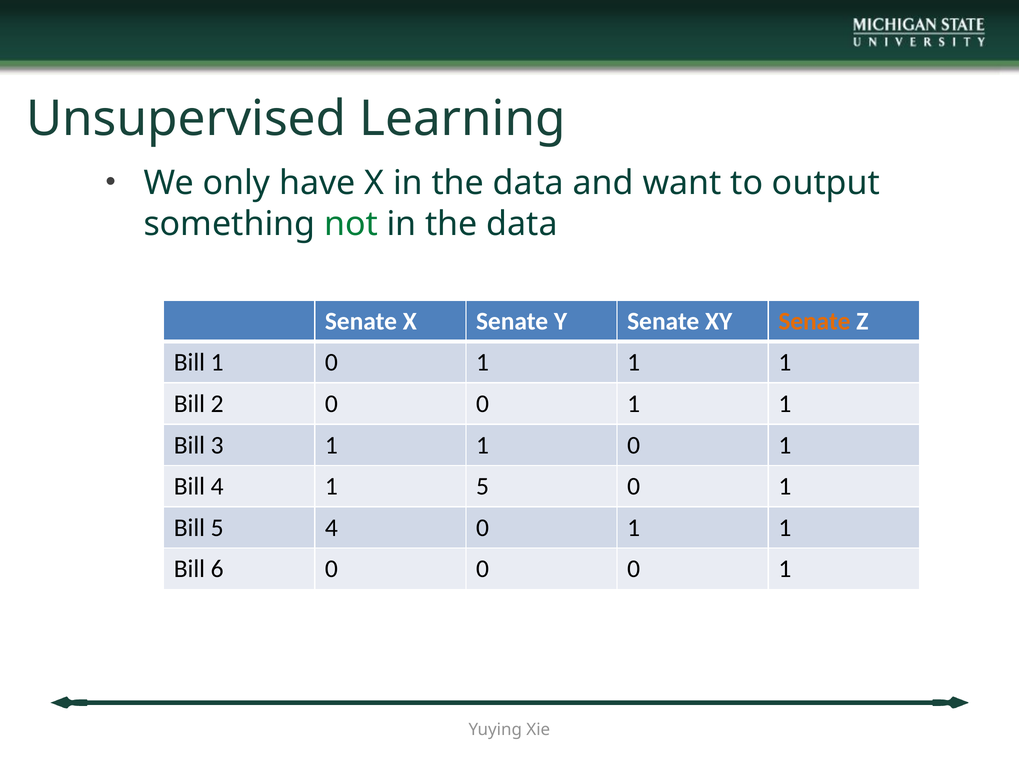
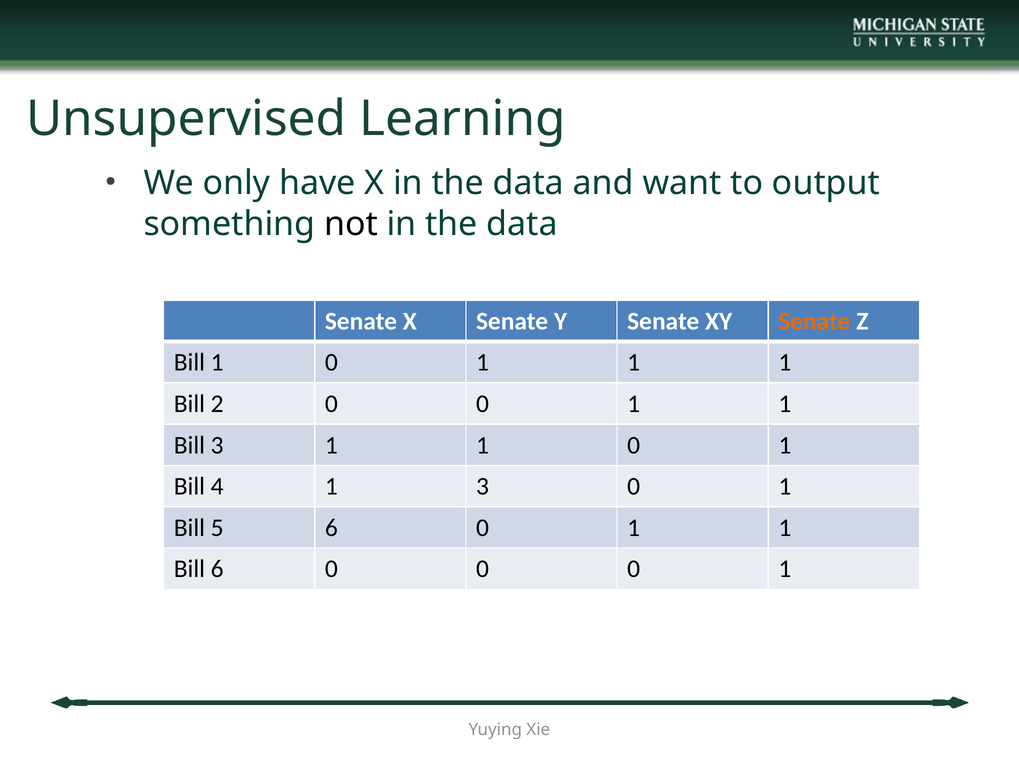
not colour: green -> black
1 5: 5 -> 3
5 4: 4 -> 6
